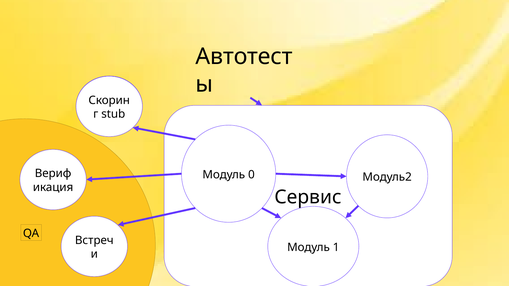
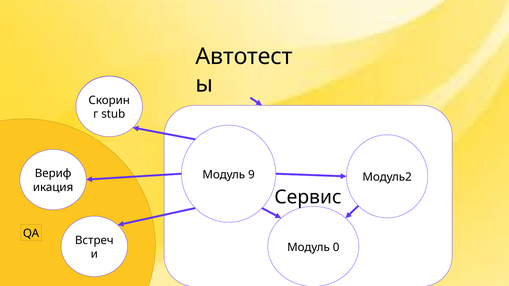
0: 0 -> 9
1: 1 -> 0
